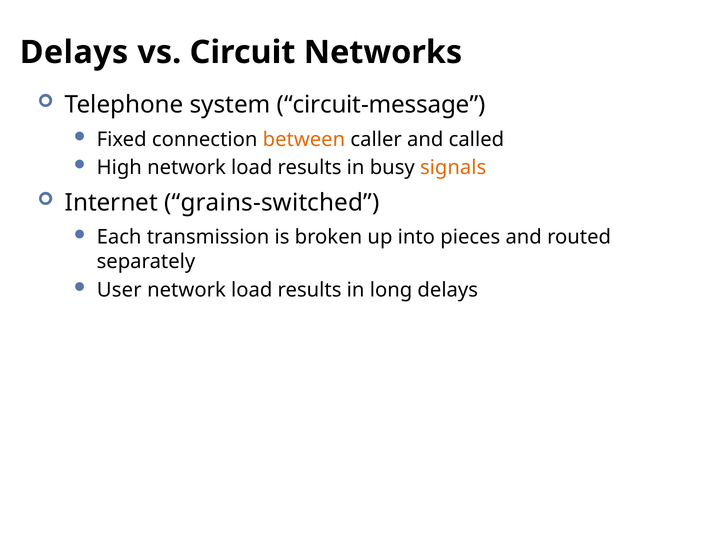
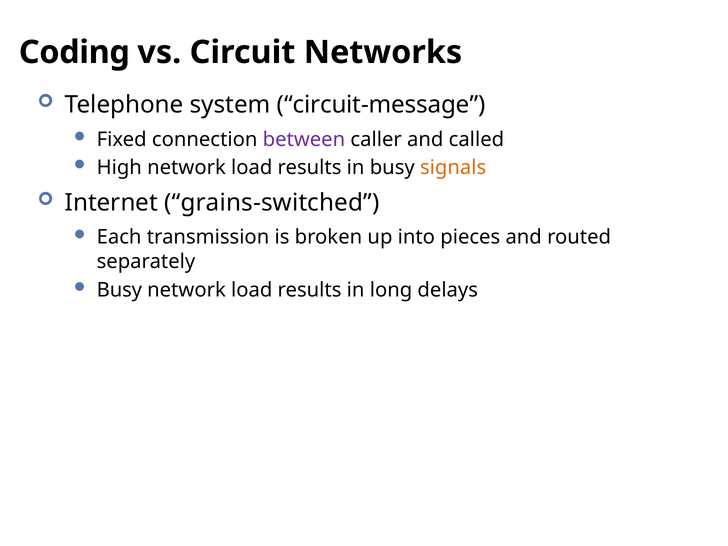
Delays at (74, 52): Delays -> Coding
between colour: orange -> purple
User at (119, 290): User -> Busy
